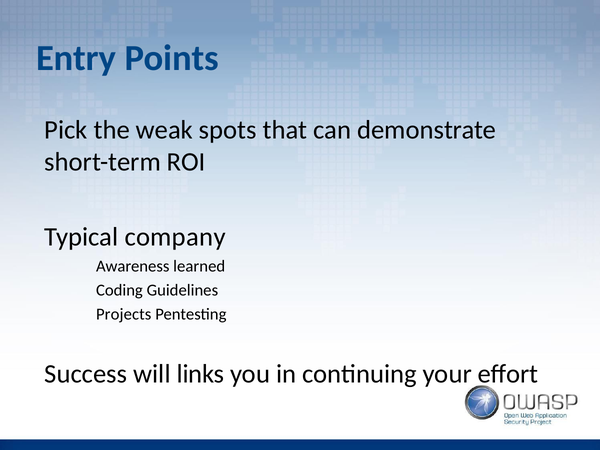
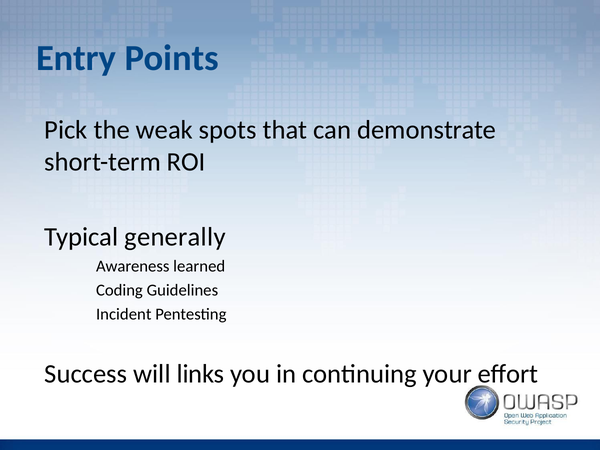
company: company -> generally
Projects: Projects -> Incident
